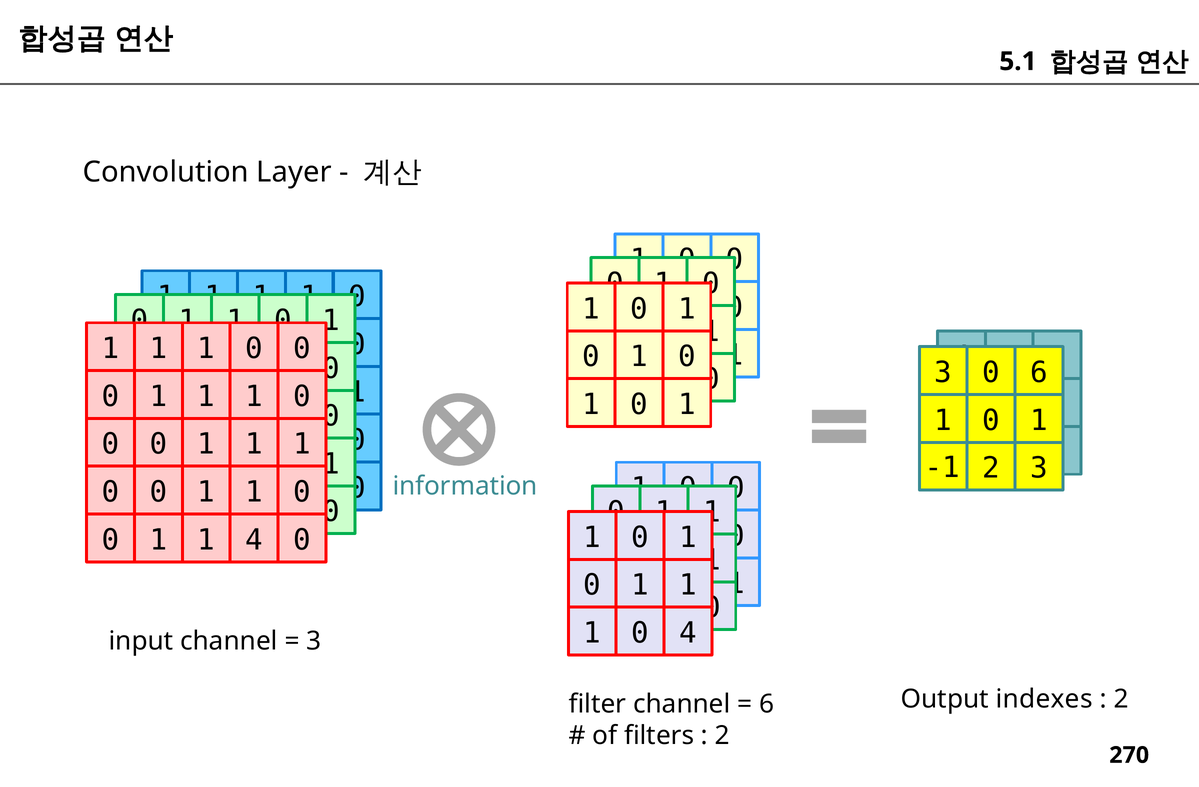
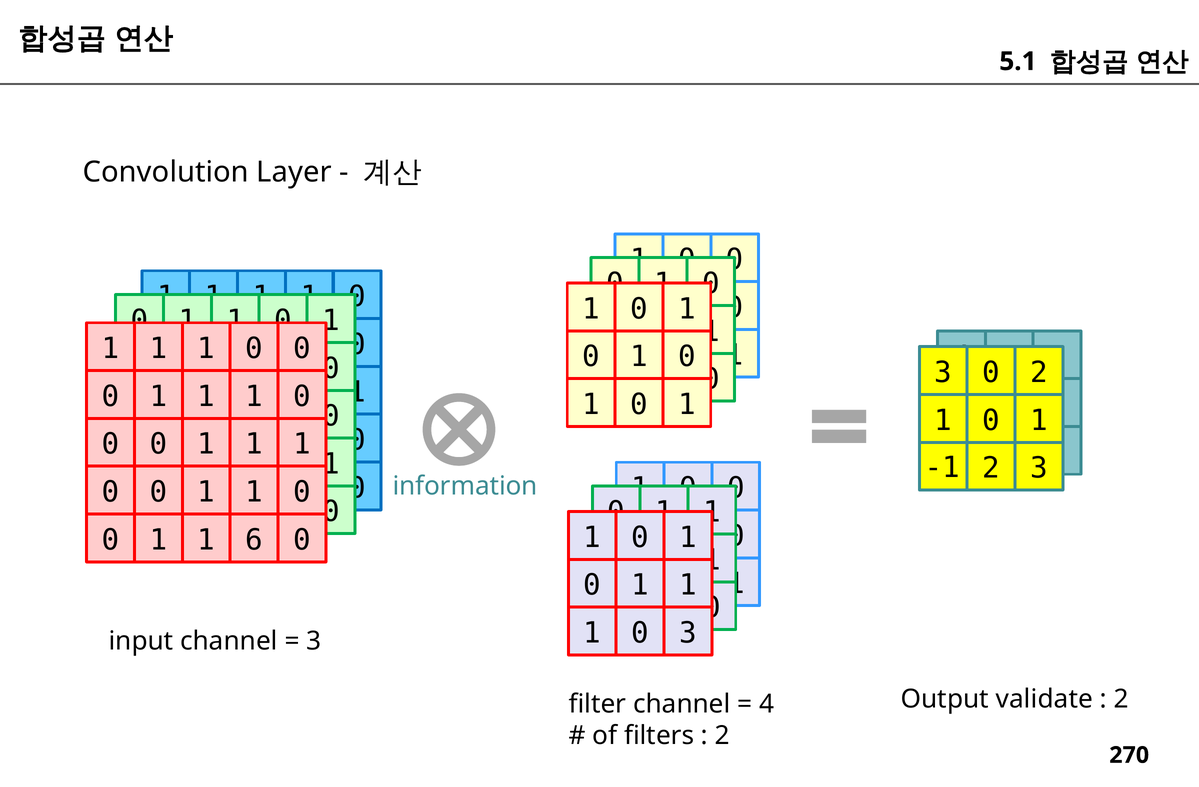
0 6: 6 -> 2
1 1 4: 4 -> 6
0 4: 4 -> 3
indexes: indexes -> validate
6 at (767, 705): 6 -> 4
